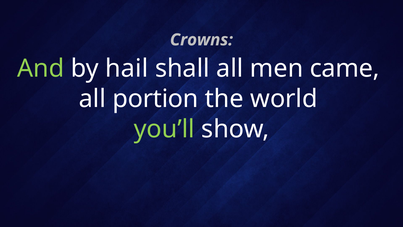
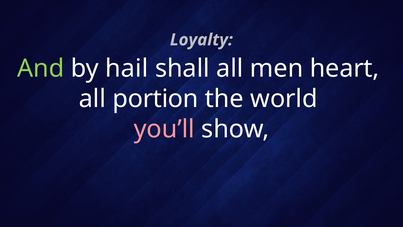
Crowns: Crowns -> Loyalty
came: came -> heart
you’ll colour: light green -> pink
